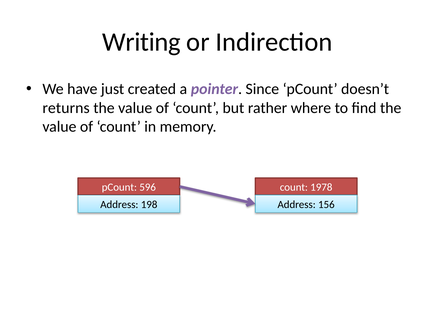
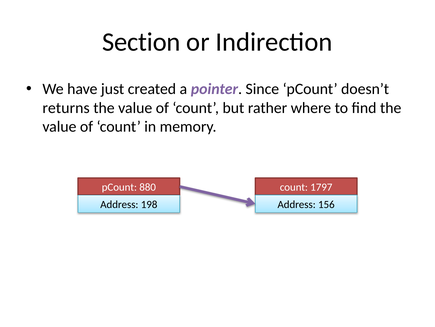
Writing: Writing -> Section
1978: 1978 -> 1797
596: 596 -> 880
